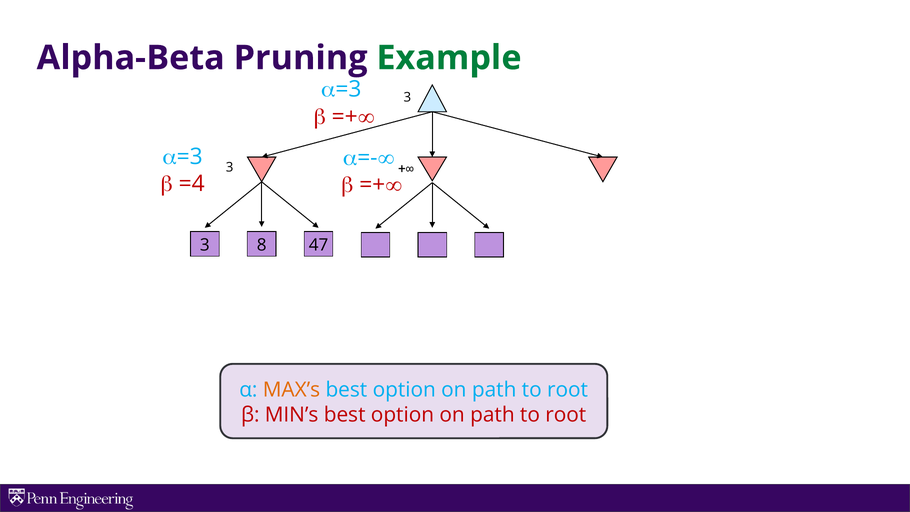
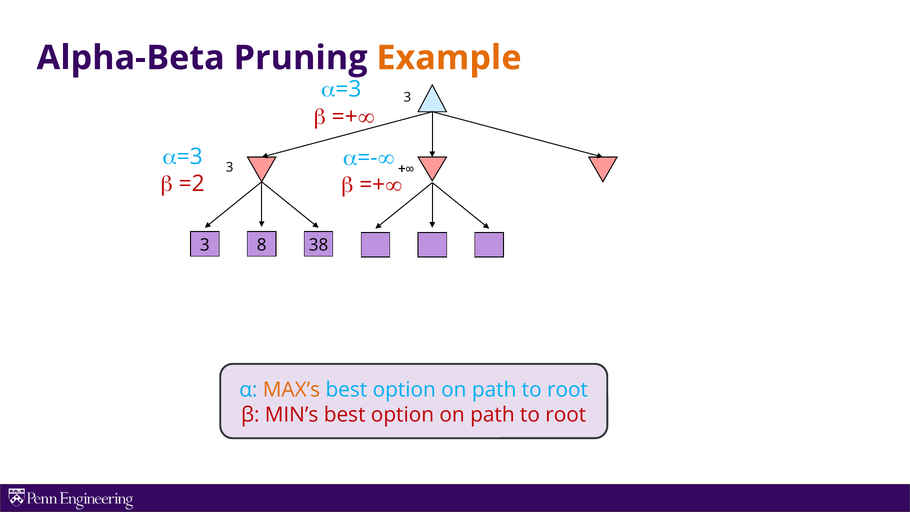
Example colour: green -> orange
=4: =4 -> =2
47: 47 -> 38
